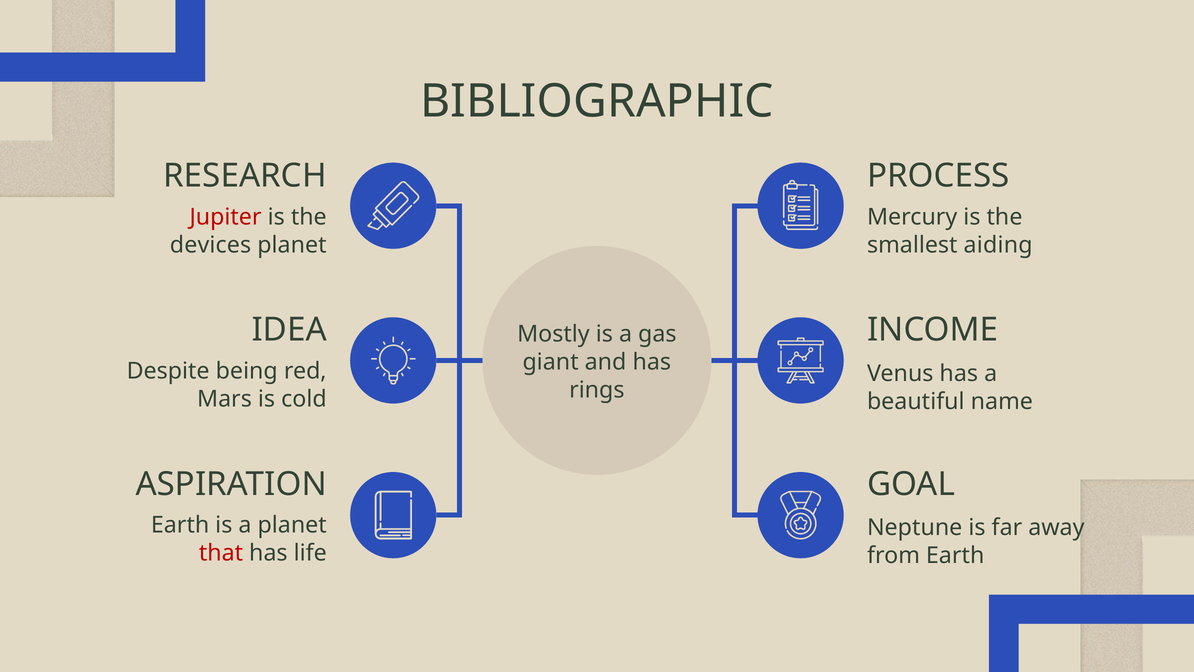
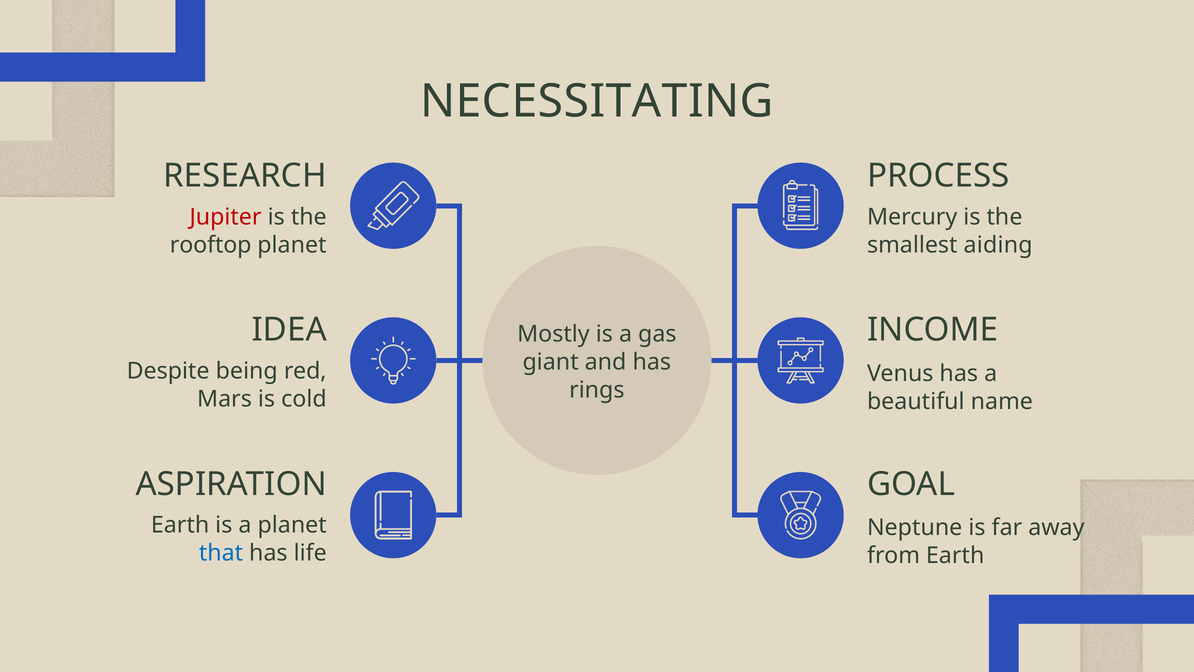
BIBLIOGRAPHIC: BIBLIOGRAPHIC -> NECESSITATING
devices: devices -> rooftop
that colour: red -> blue
